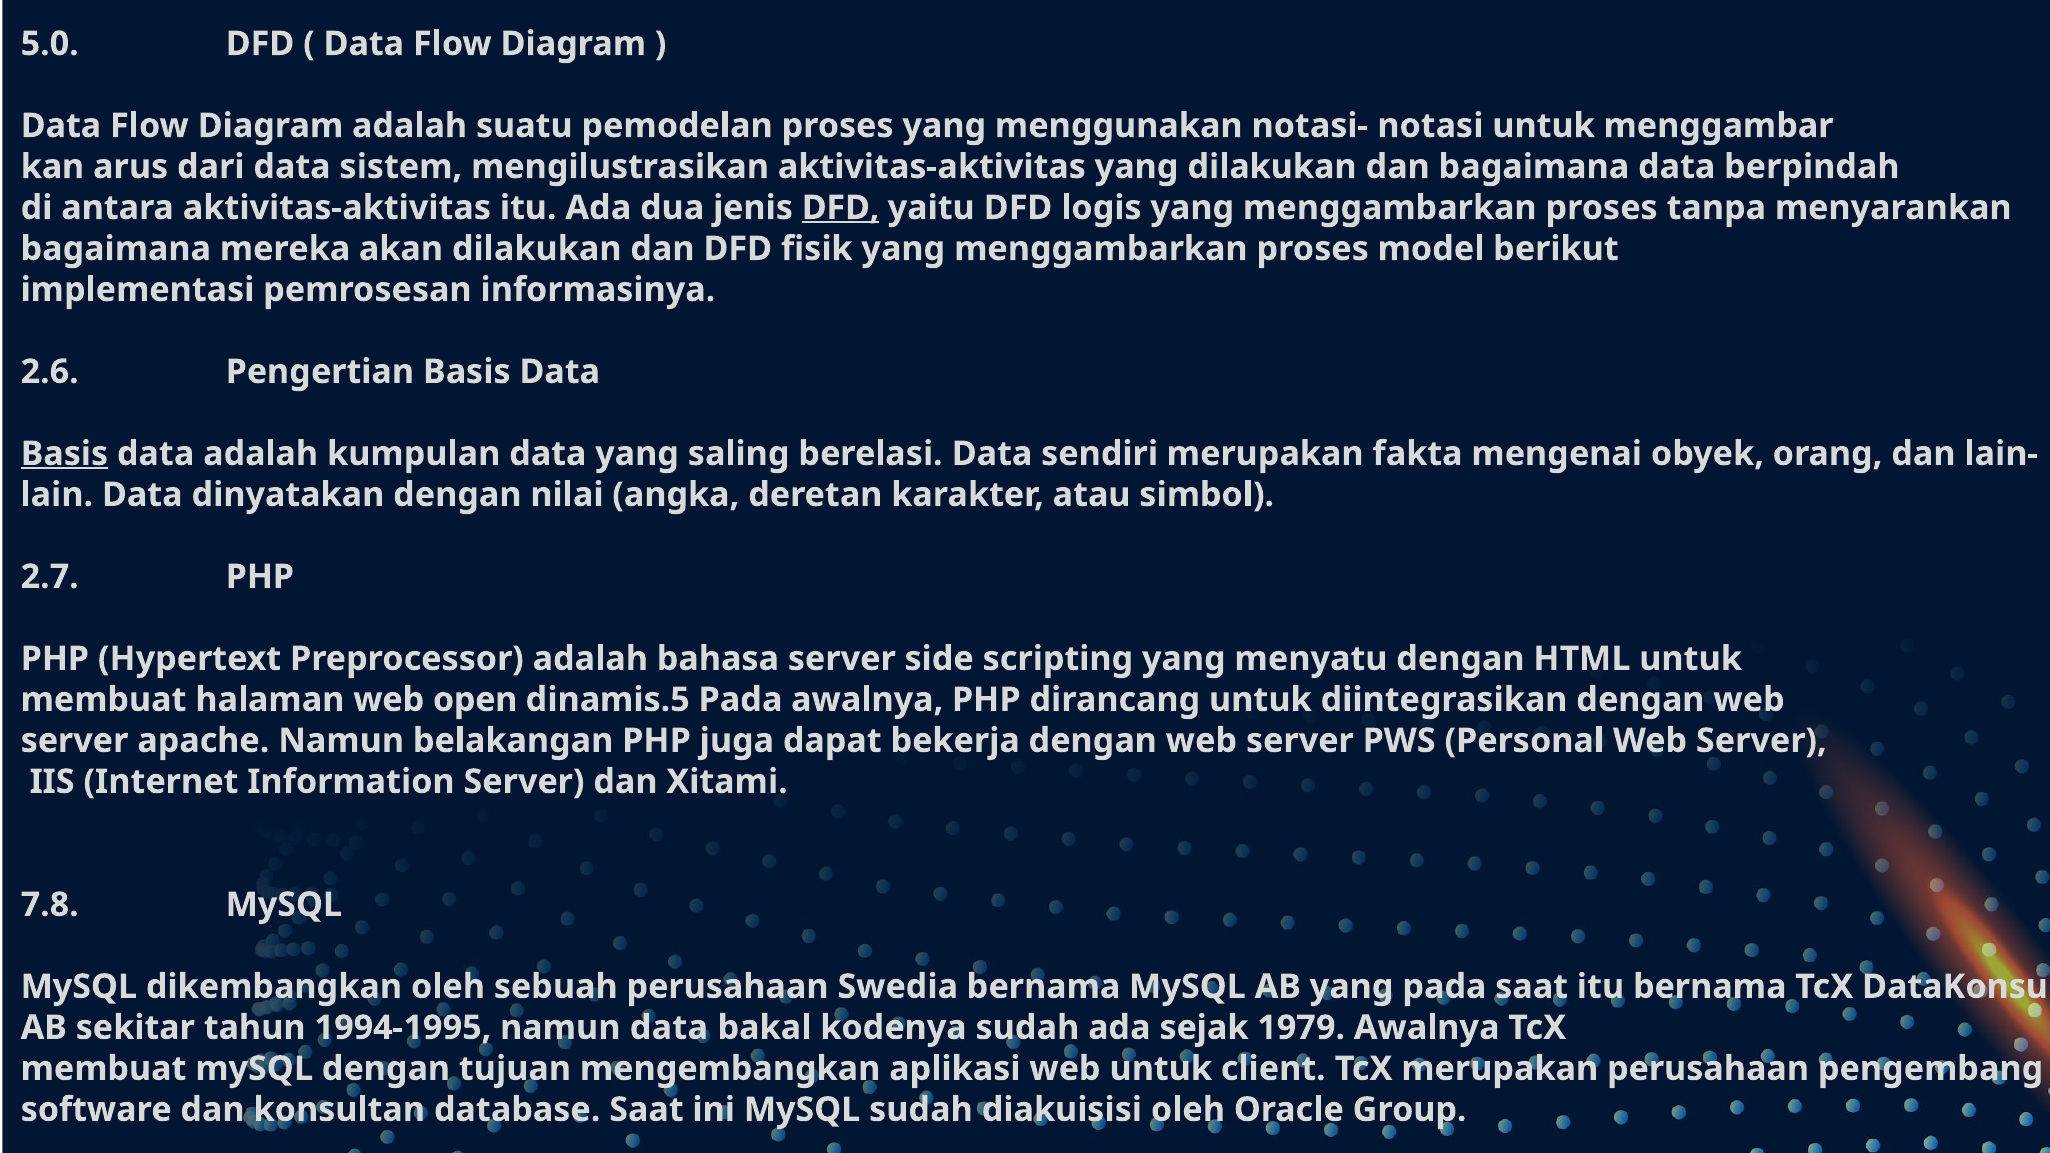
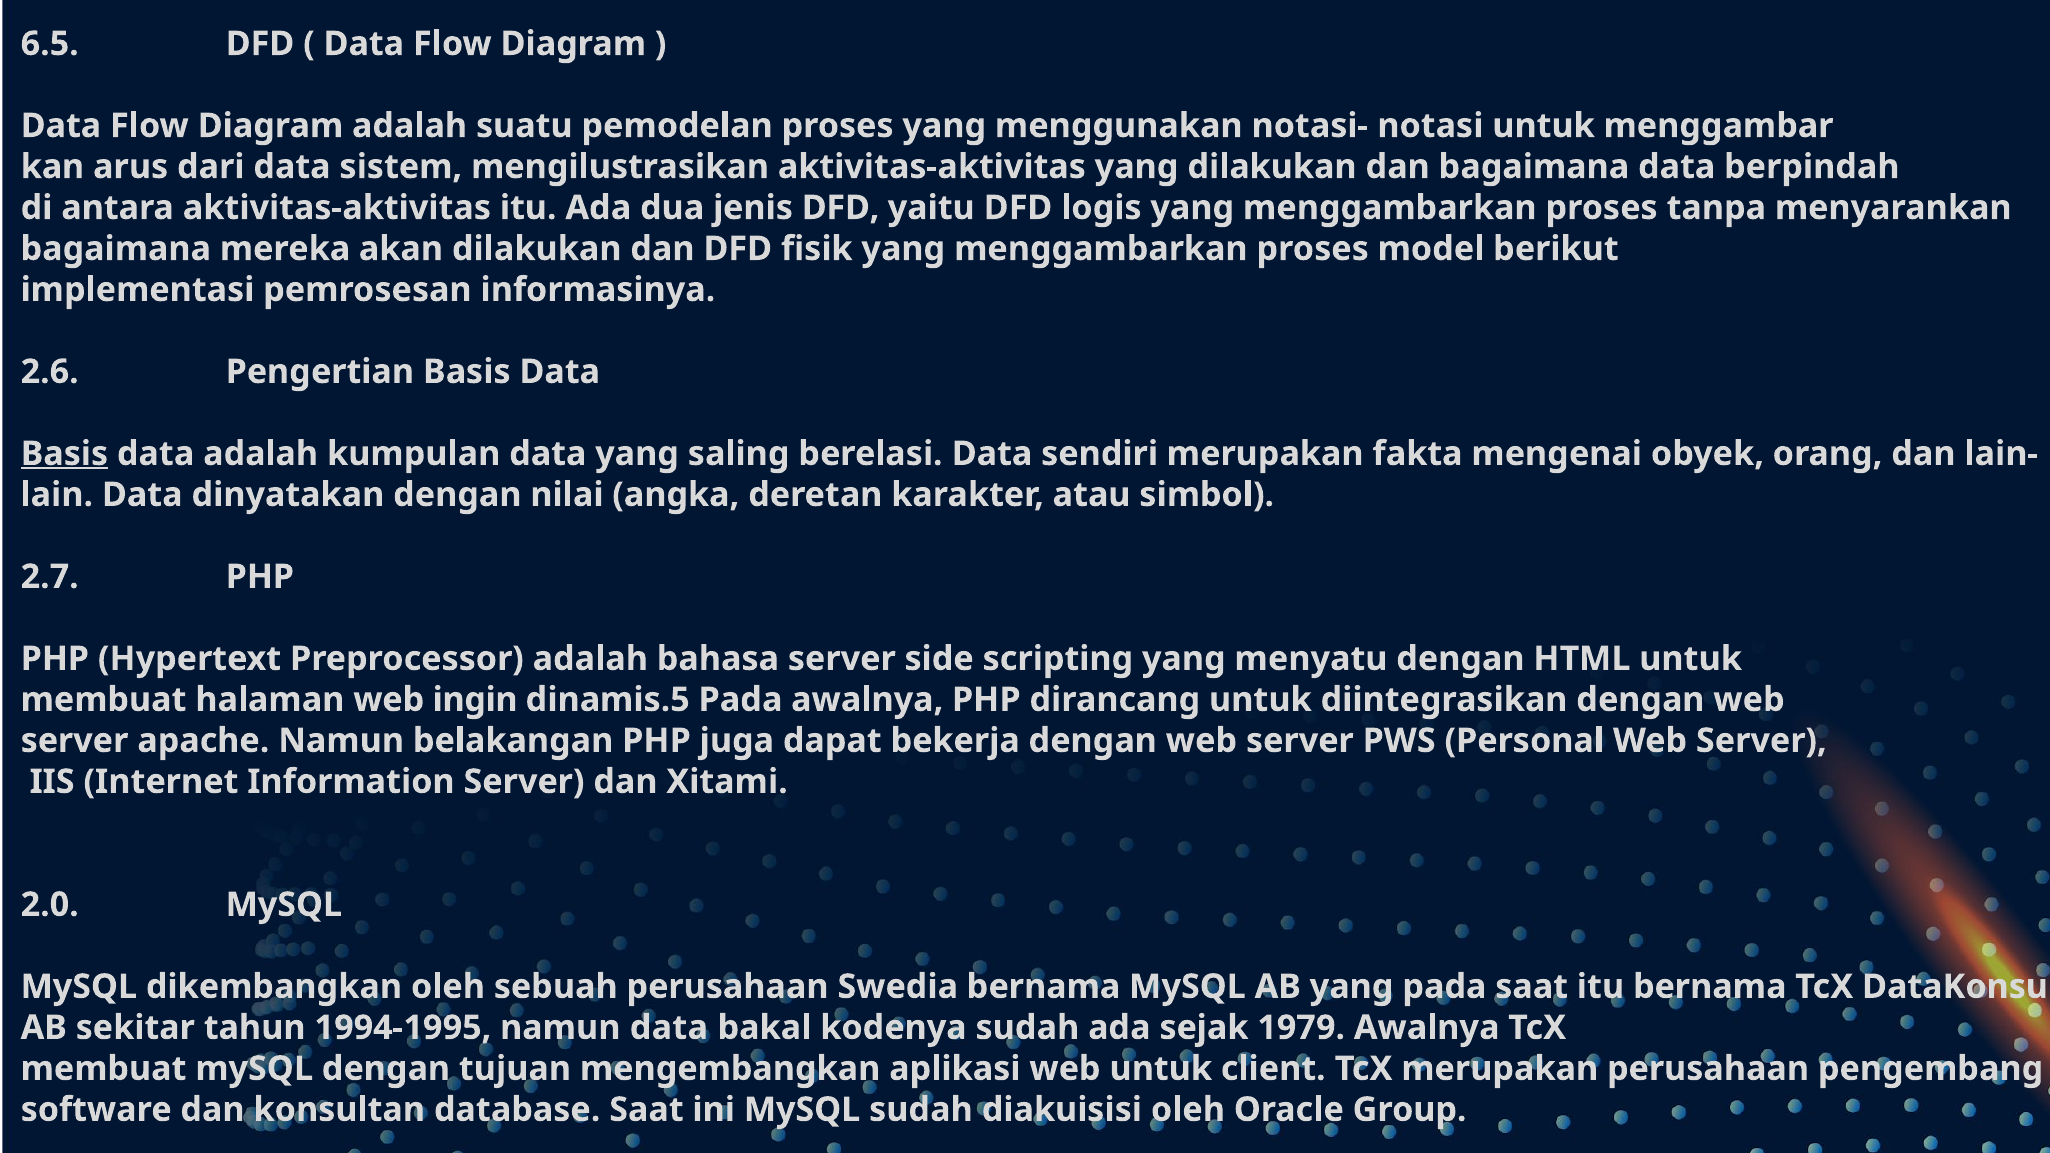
5.0: 5.0 -> 6.5
DFD at (841, 208) underline: present -> none
open: open -> ingin
7.8: 7.8 -> 2.0
